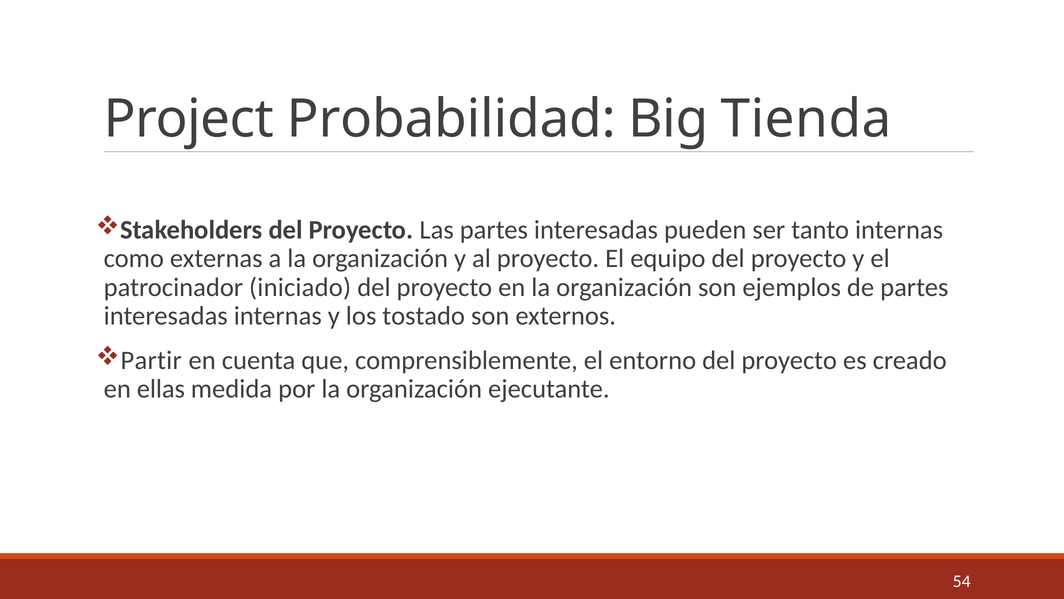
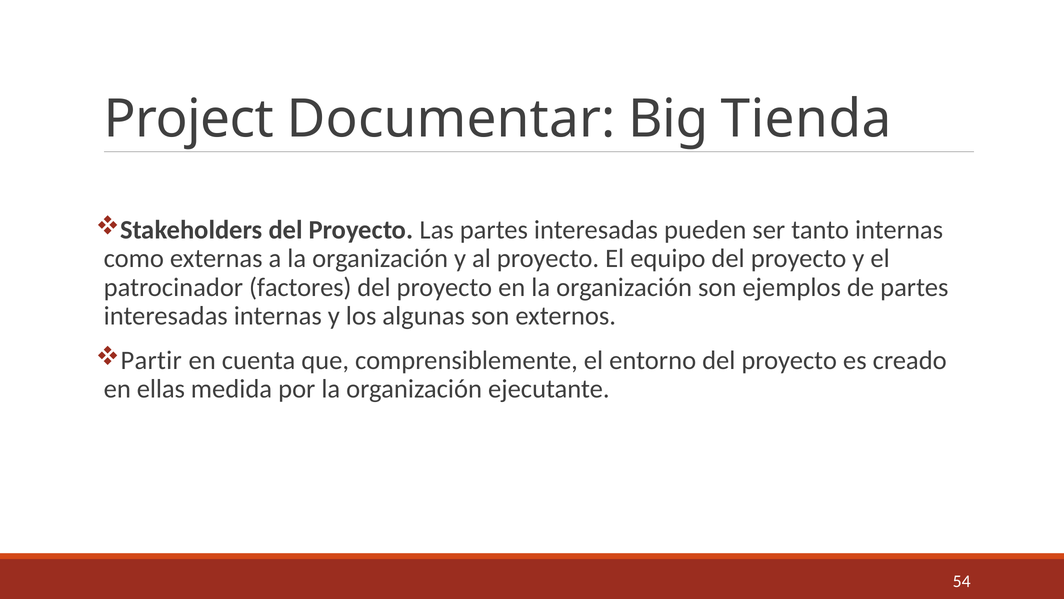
Probabilidad: Probabilidad -> Documentar
iniciado: iniciado -> factores
tostado: tostado -> algunas
